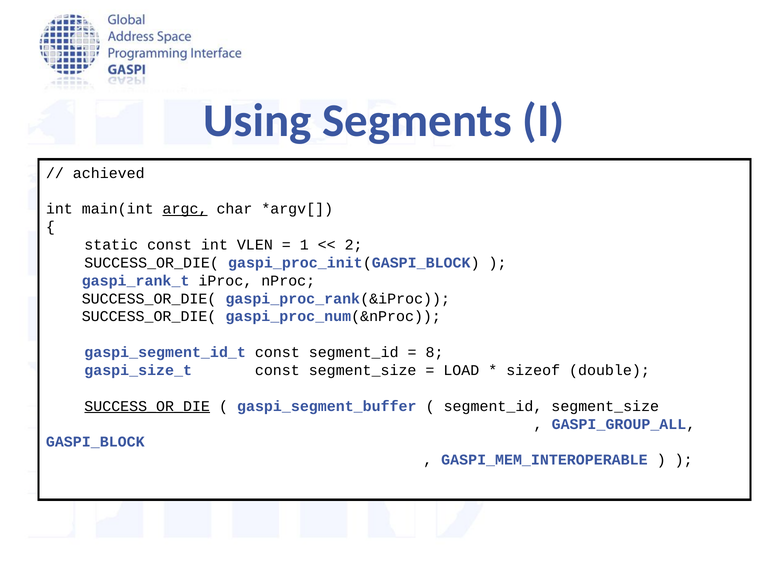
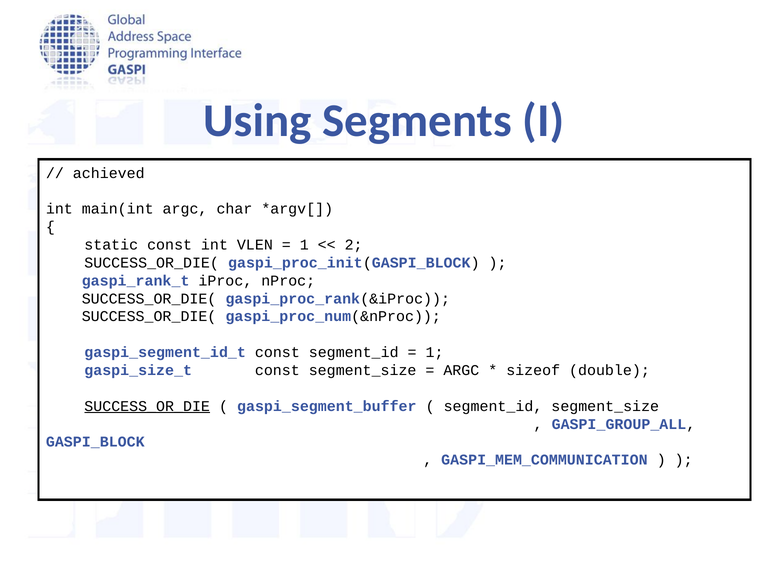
argc at (185, 209) underline: present -> none
8 at (435, 352): 8 -> 1
LOAD at (461, 370): LOAD -> ARGC
GASPI_MEM_INTEROPERABLE: GASPI_MEM_INTEROPERABLE -> GASPI_MEM_COMMUNICATION
